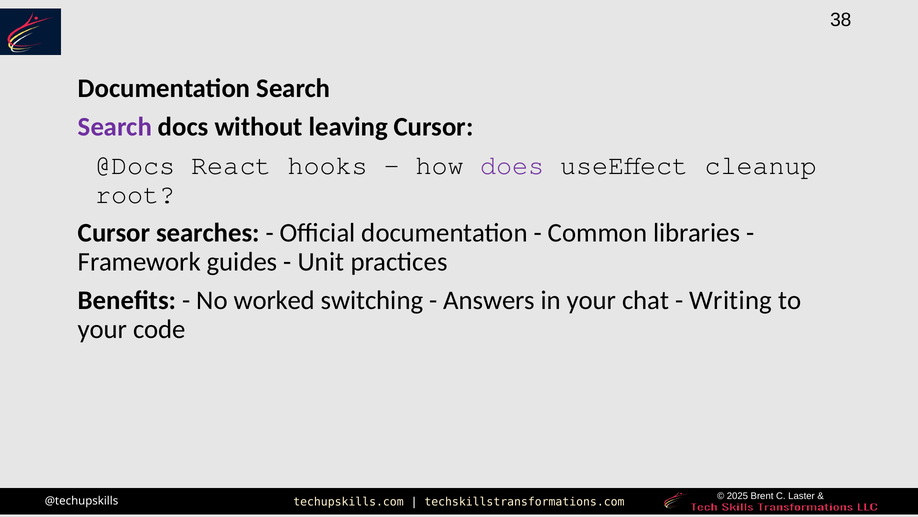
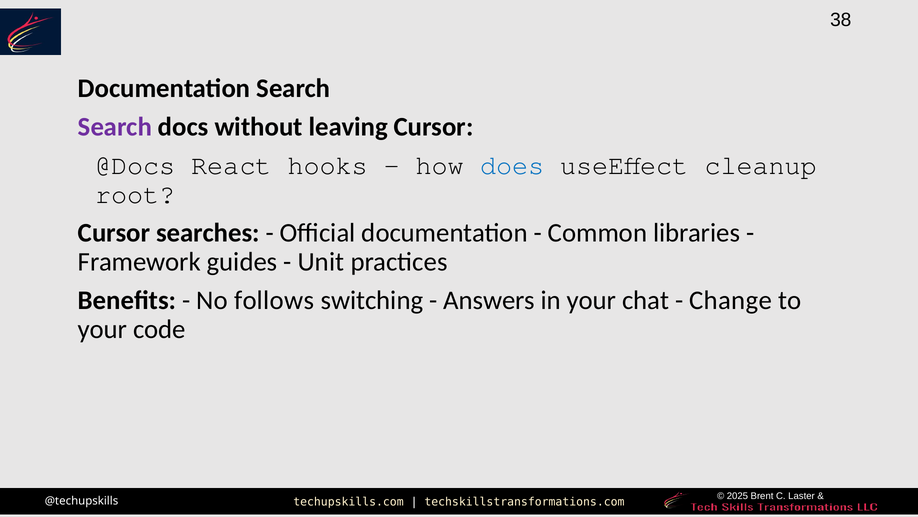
does colour: purple -> blue
worked: worked -> follows
Writing: Writing -> Change
